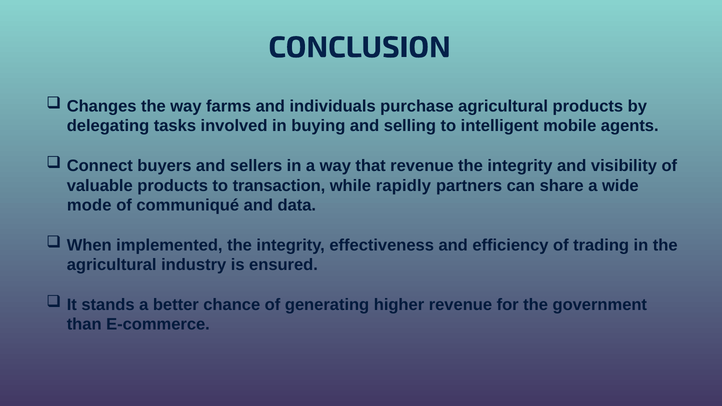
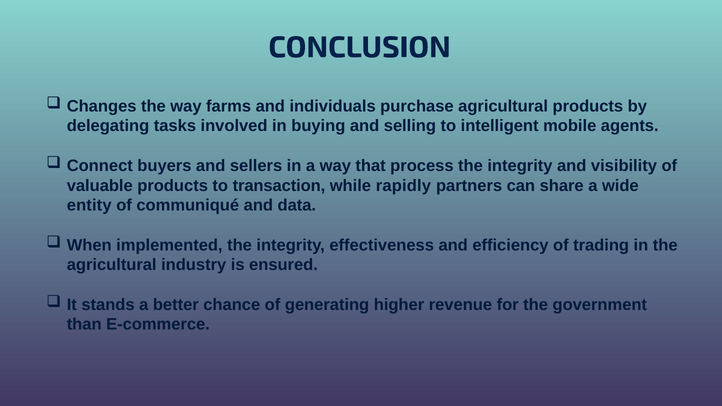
that revenue: revenue -> process
mode: mode -> entity
